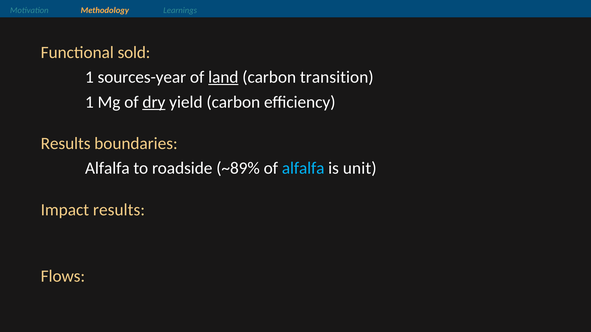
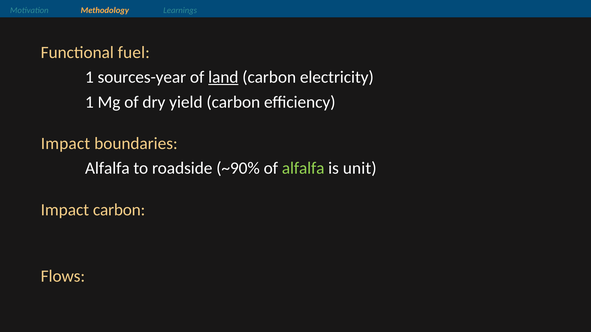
sold: sold -> fuel
transition: transition -> electricity
dry underline: present -> none
Results at (66, 144): Results -> Impact
~89%: ~89% -> ~90%
alfalfa at (303, 168) colour: light blue -> light green
Impact results: results -> carbon
